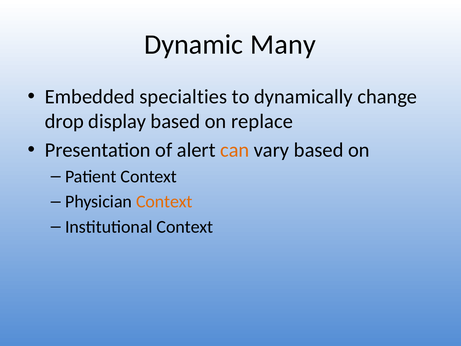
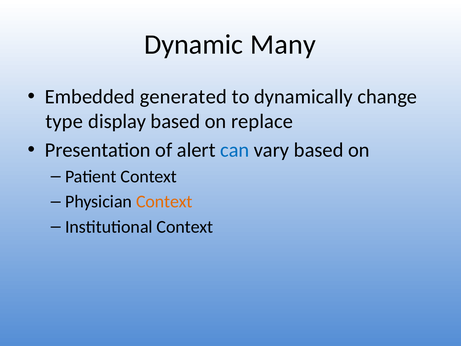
specialties: specialties -> generated
drop: drop -> type
can colour: orange -> blue
